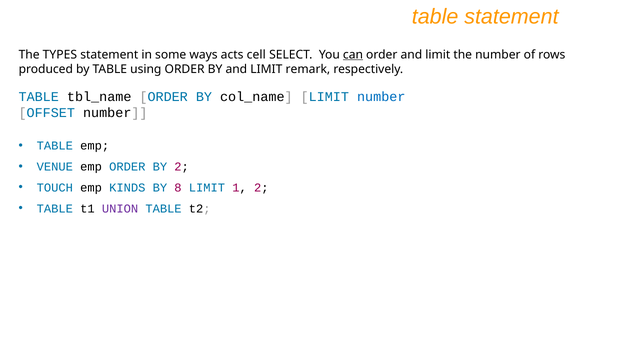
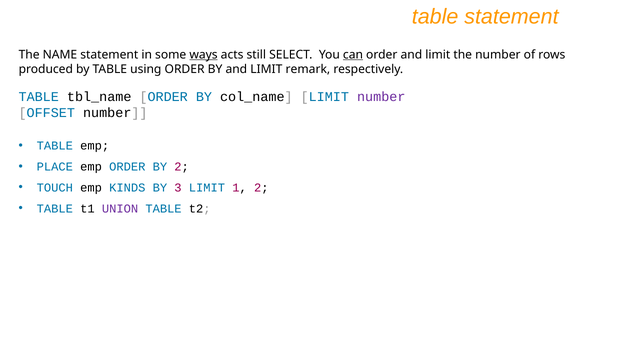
TYPES: TYPES -> NAME
ways underline: none -> present
cell: cell -> still
number at (381, 97) colour: blue -> purple
VENUE: VENUE -> PLACE
8: 8 -> 3
